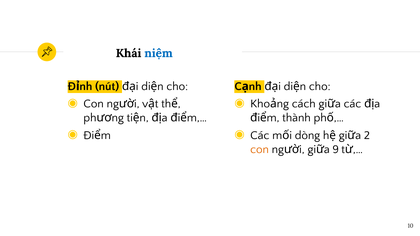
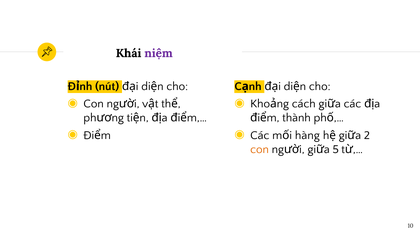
niệm colour: blue -> purple
dòng: dòng -> hàng
9: 9 -> 5
